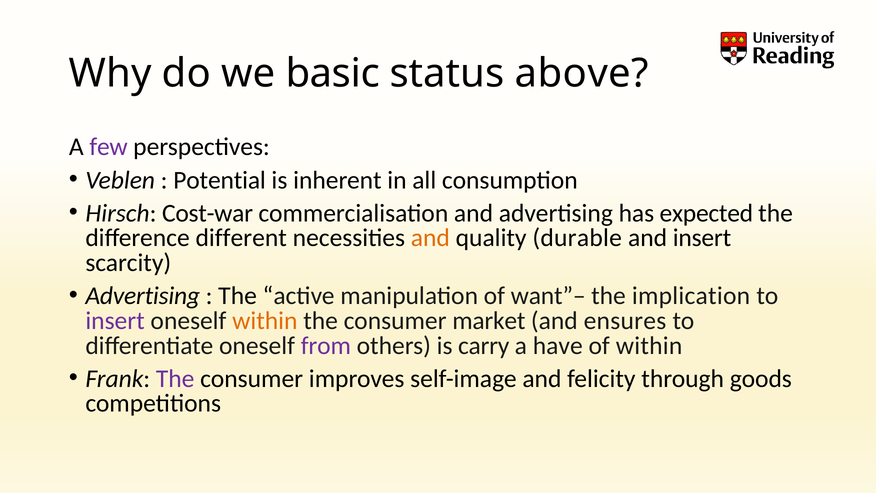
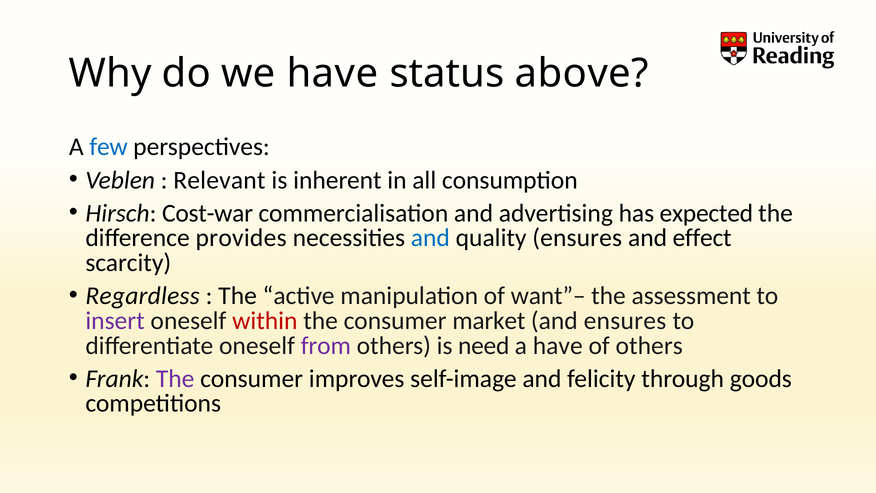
we basic: basic -> have
few colour: purple -> blue
Potential: Potential -> Relevant
different: different -> provides
and at (430, 238) colour: orange -> blue
quality durable: durable -> ensures
and insert: insert -> effect
Advertising at (143, 296): Advertising -> Regardless
implication: implication -> assessment
within at (265, 321) colour: orange -> red
carry: carry -> need
of within: within -> others
